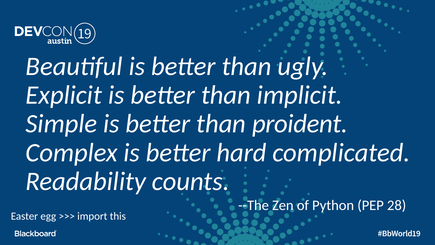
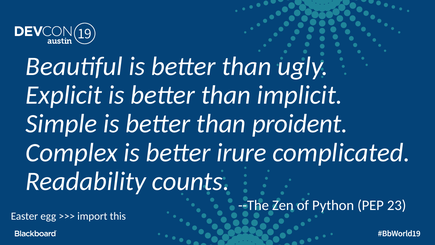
hard: hard -> irure
28: 28 -> 23
